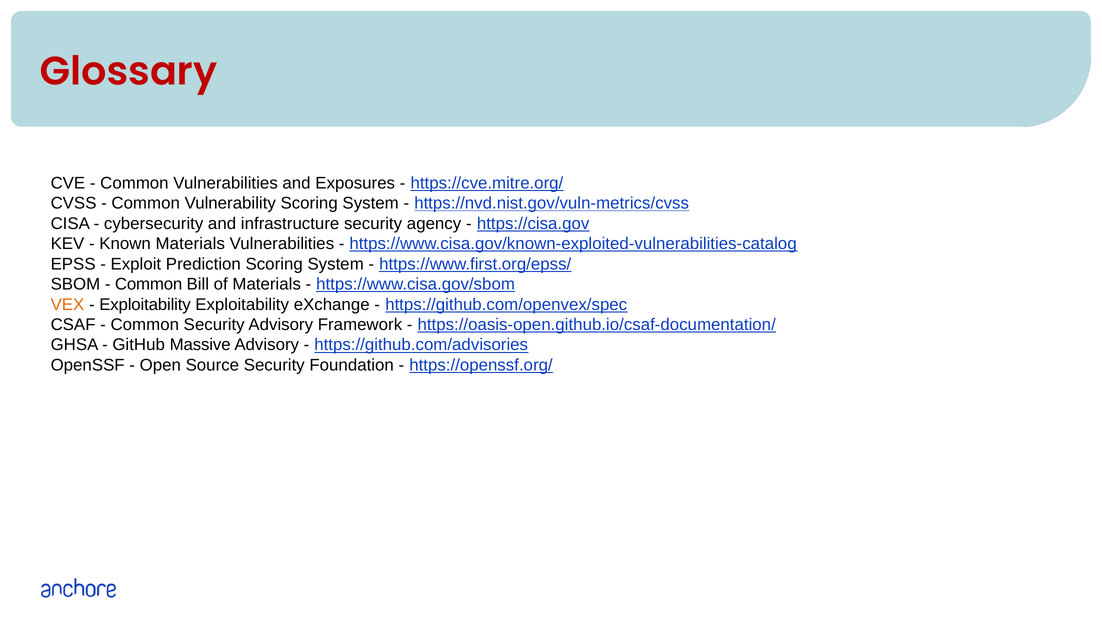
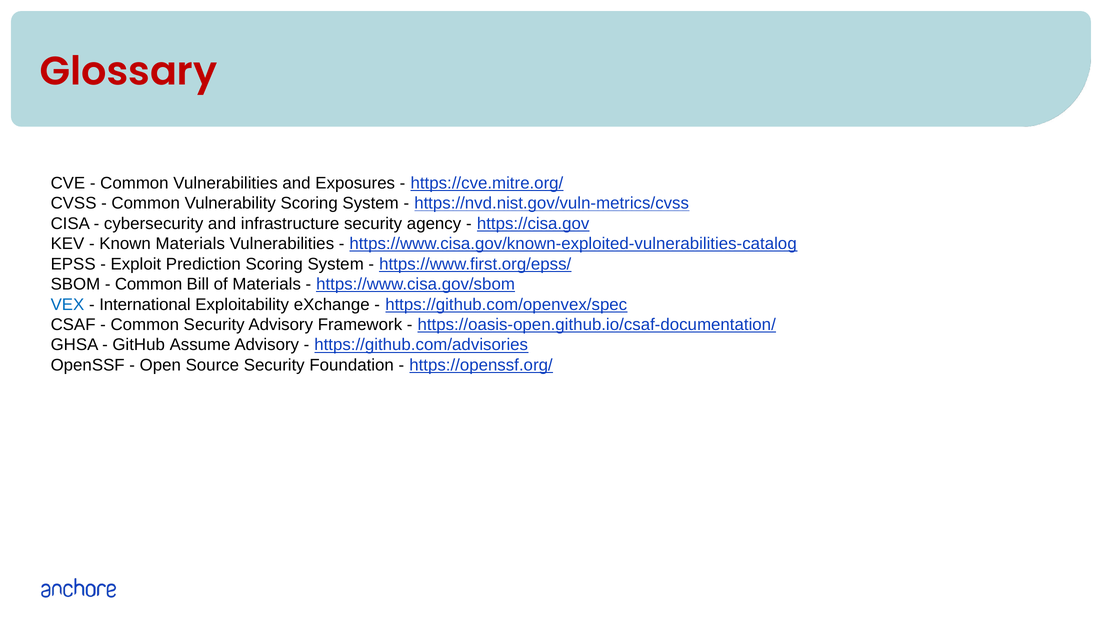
VEX colour: orange -> blue
Exploitability at (145, 304): Exploitability -> International
Massive: Massive -> Assume
